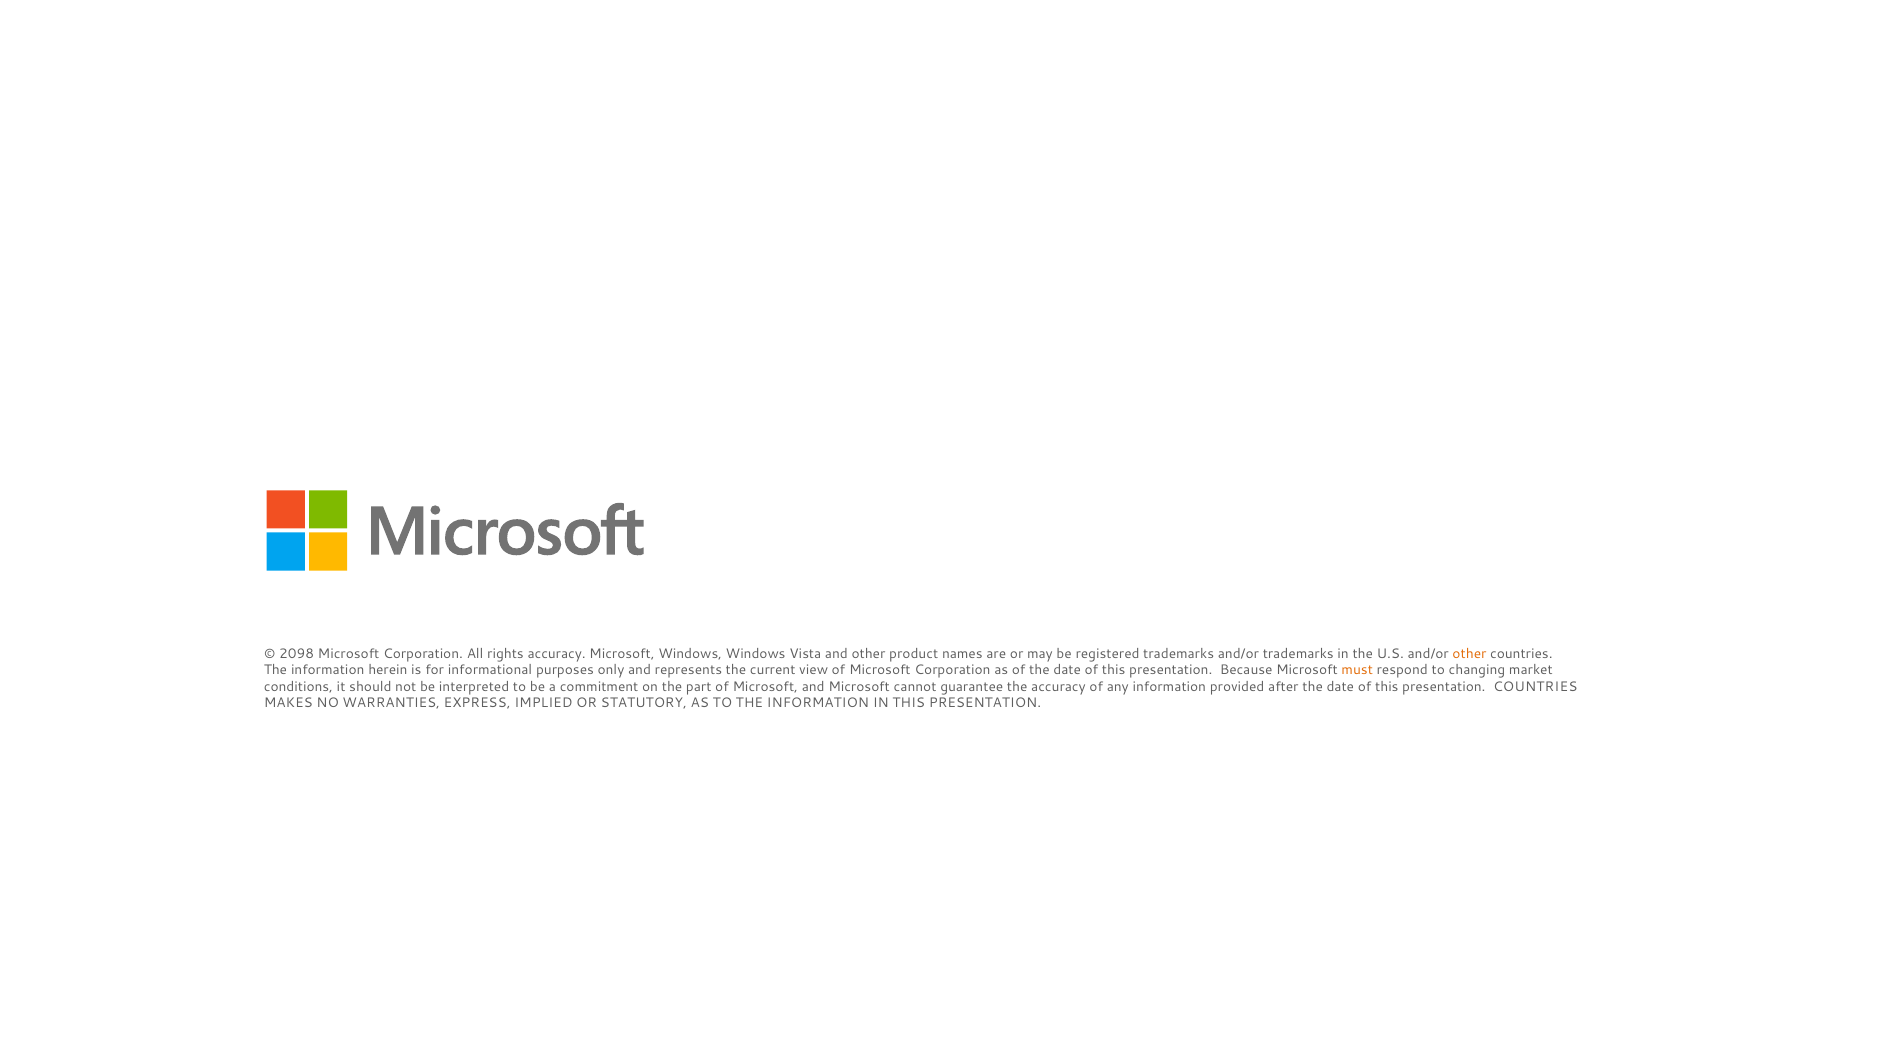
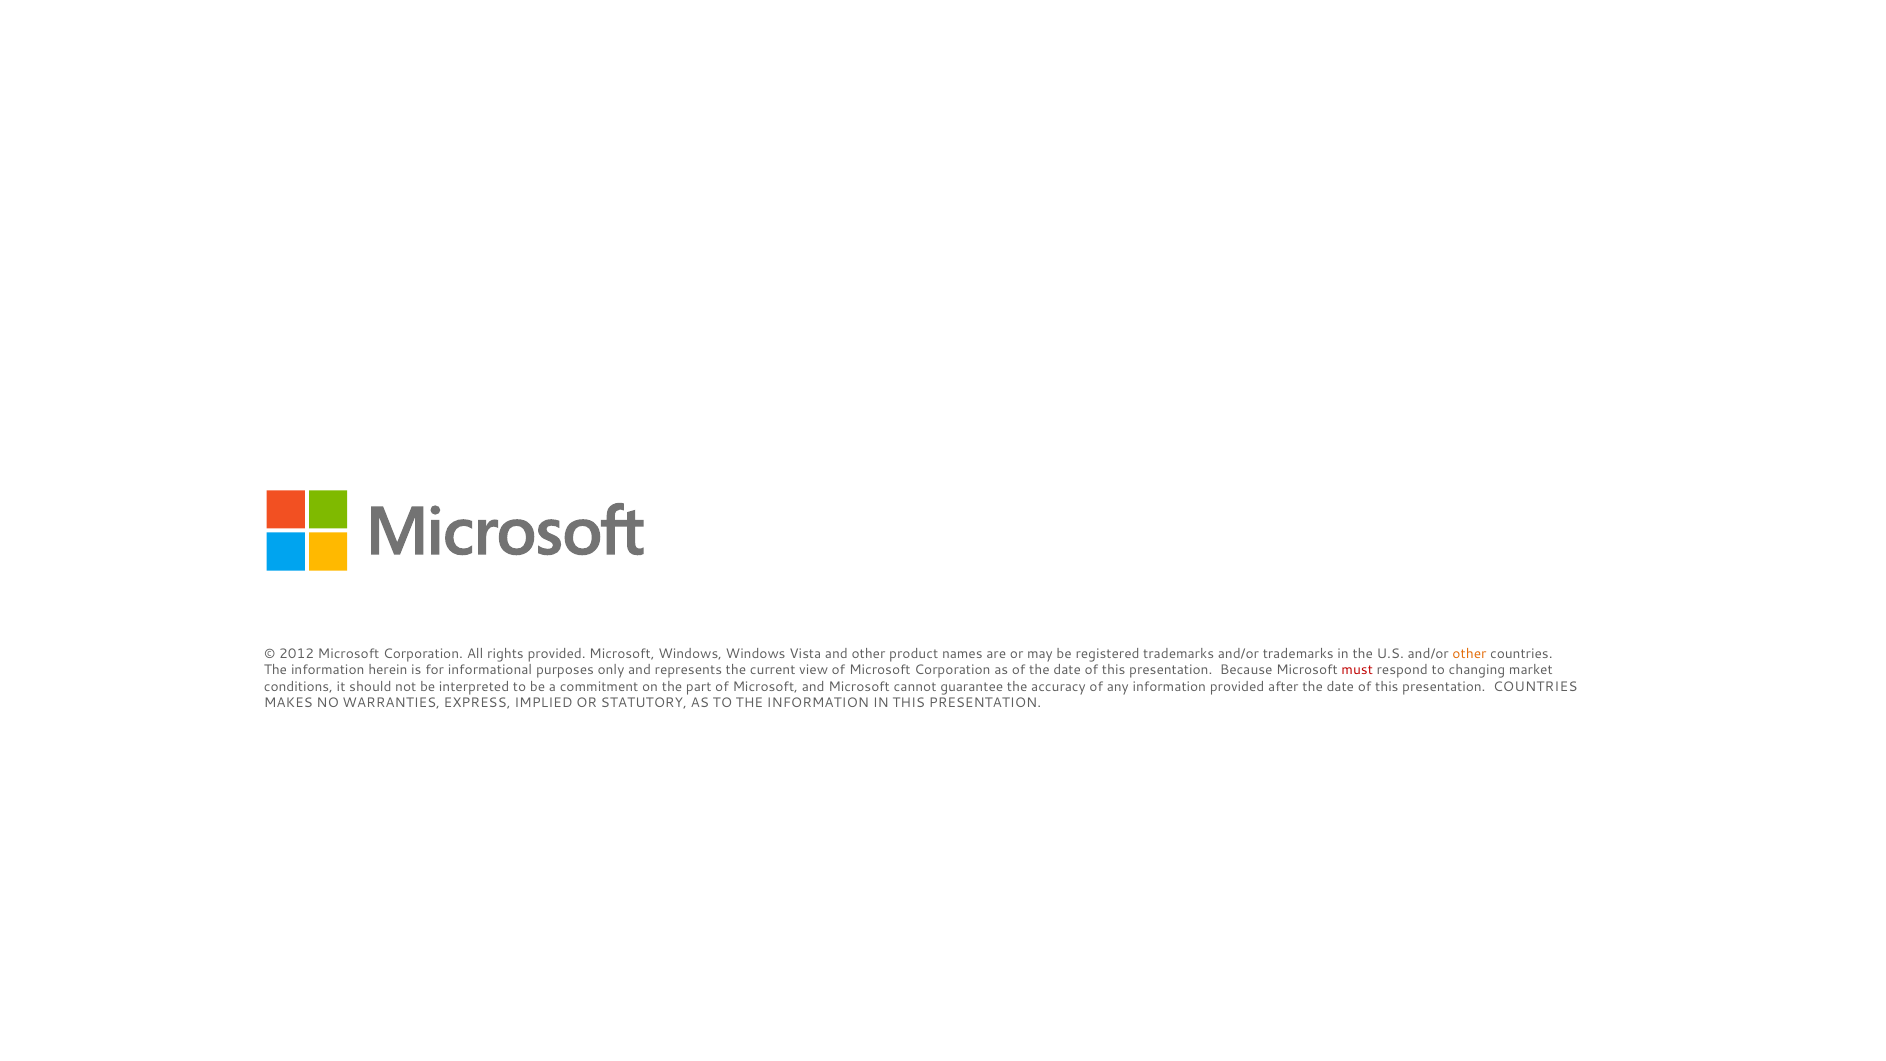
2098: 2098 -> 2012
rights accuracy: accuracy -> provided
must colour: orange -> red
